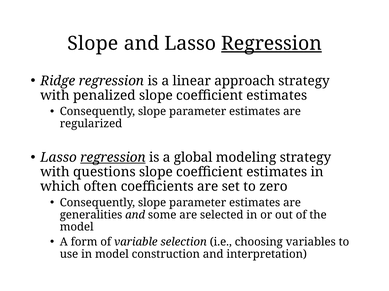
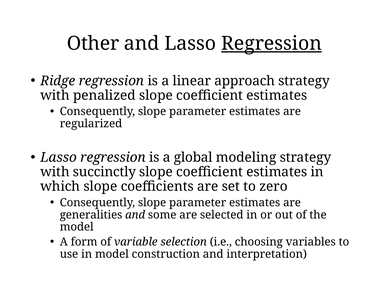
Slope at (93, 44): Slope -> Other
regression at (113, 158) underline: present -> none
questions: questions -> succinctly
which often: often -> slope
